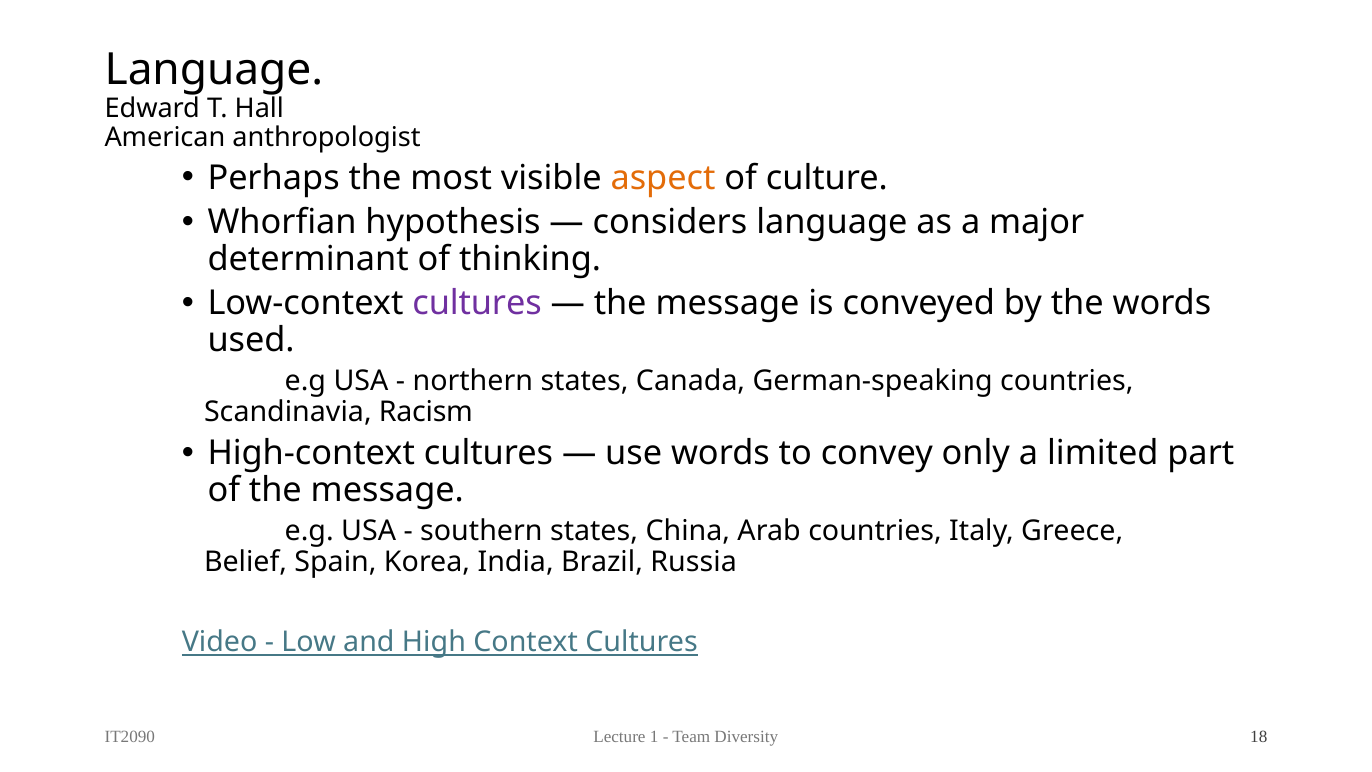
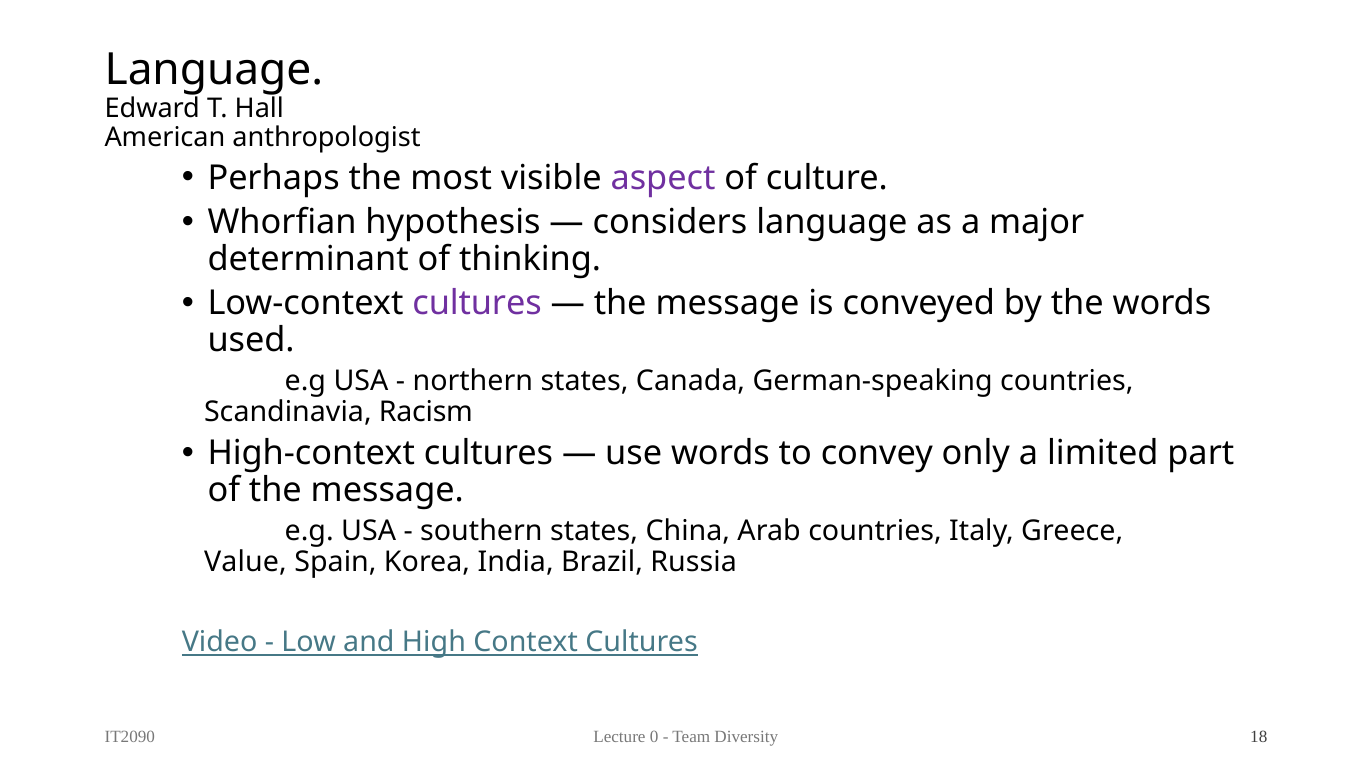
aspect colour: orange -> purple
Belief: Belief -> Value
1: 1 -> 0
